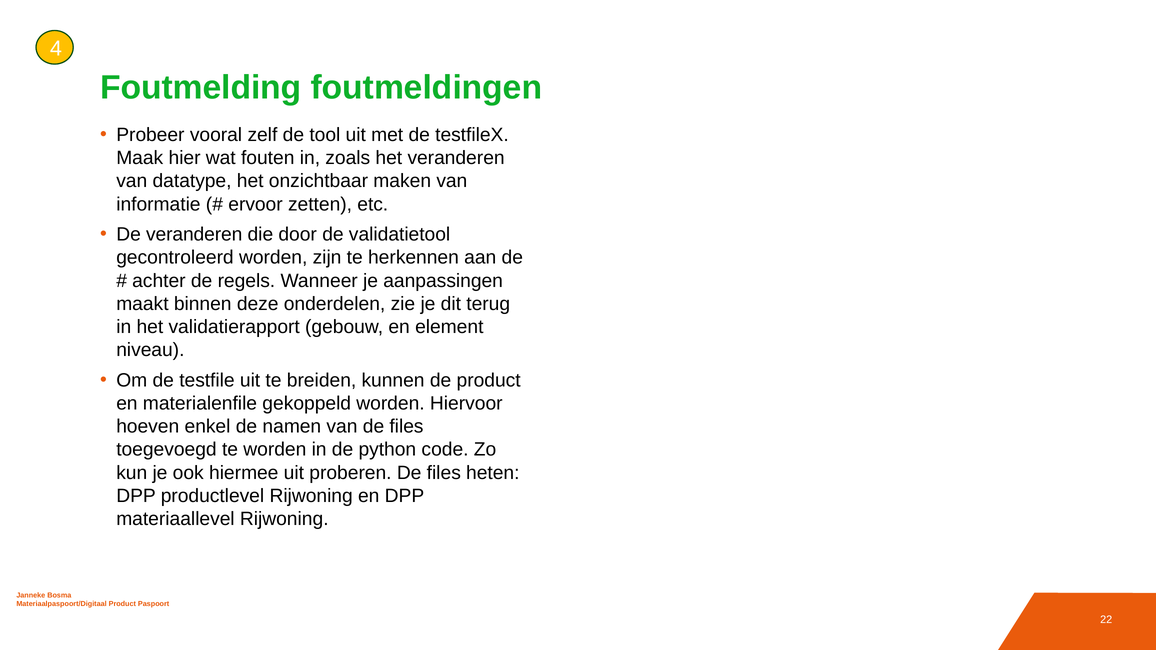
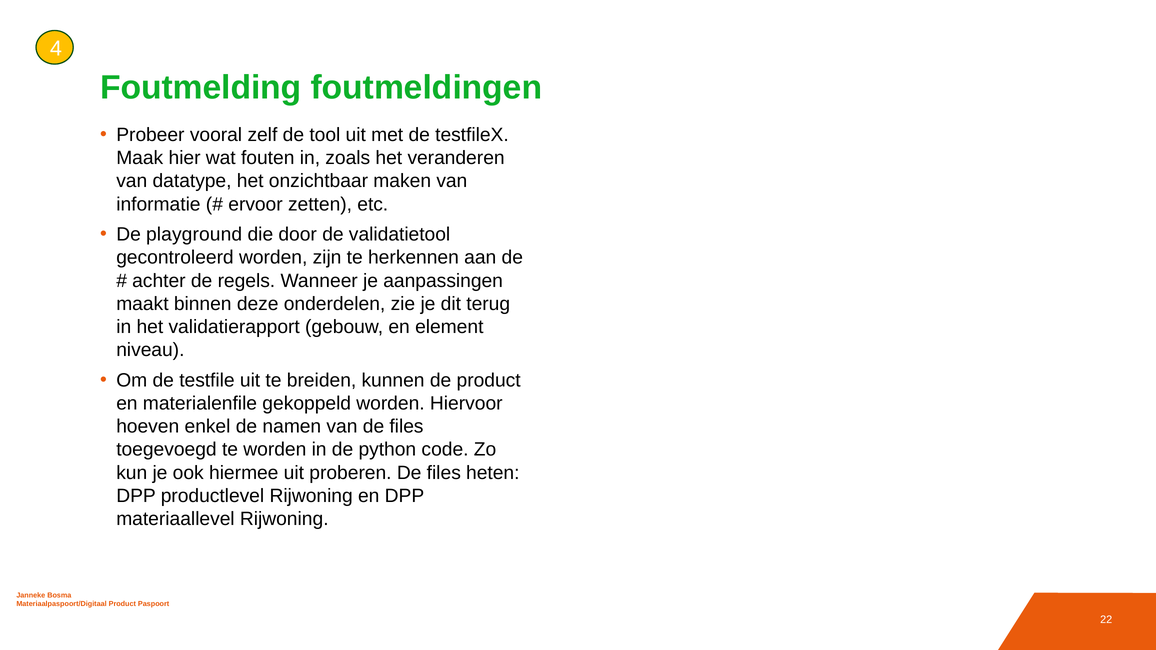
De veranderen: veranderen -> playground
